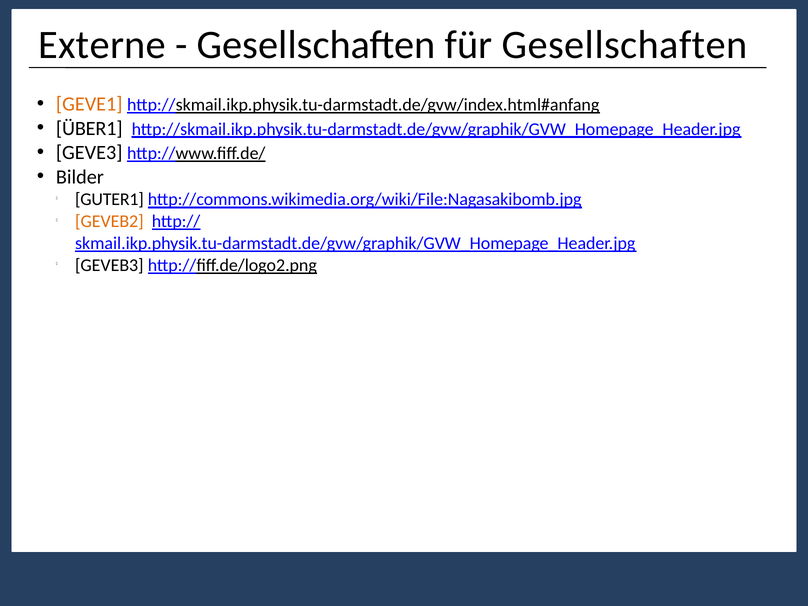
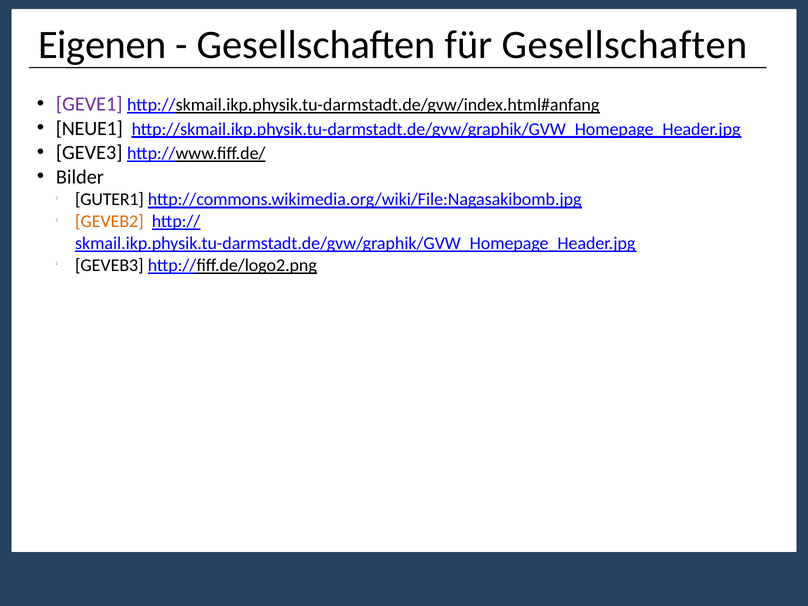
Externe: Externe -> Eigenen
GEVE1 colour: orange -> purple
ÜBER1: ÜBER1 -> NEUE1
